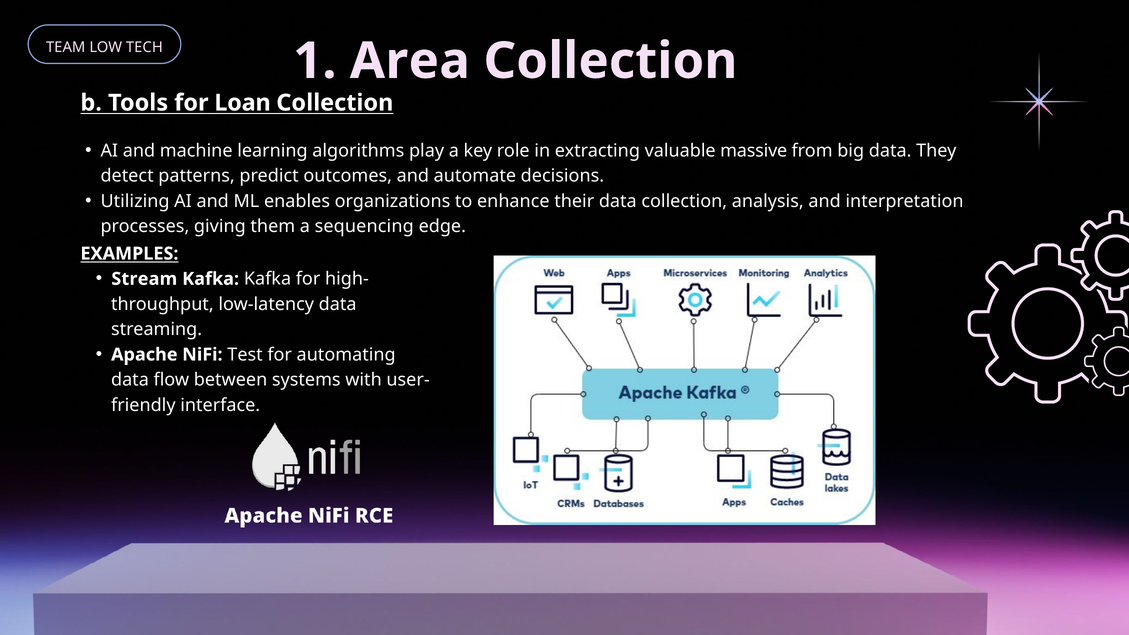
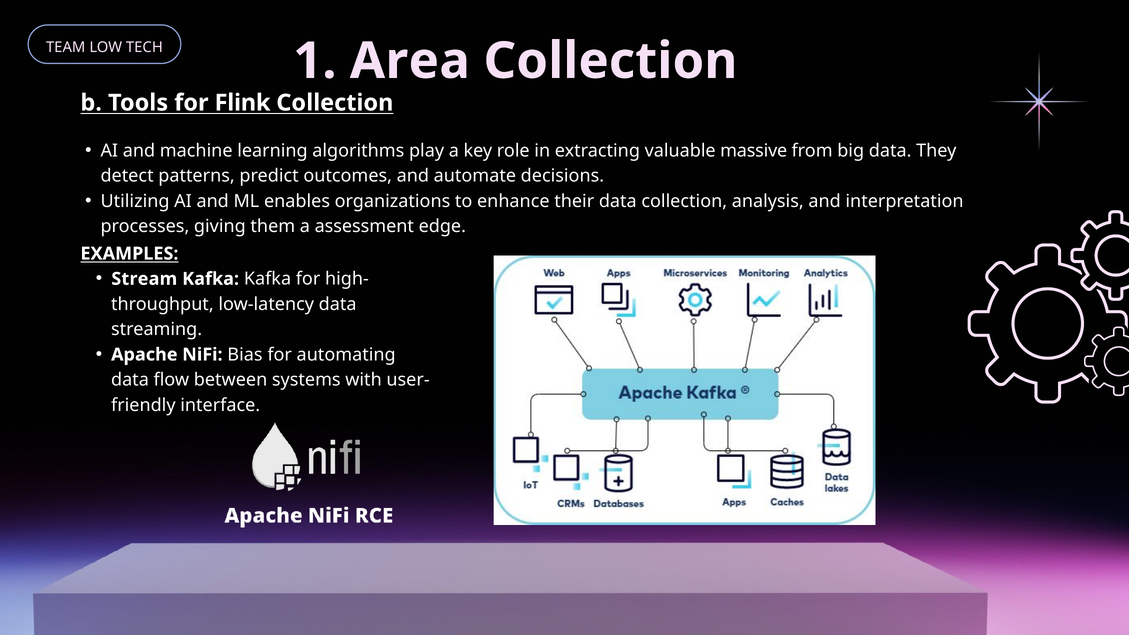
Loan: Loan -> Flink
sequencing: sequencing -> assessment
Test: Test -> Bias
